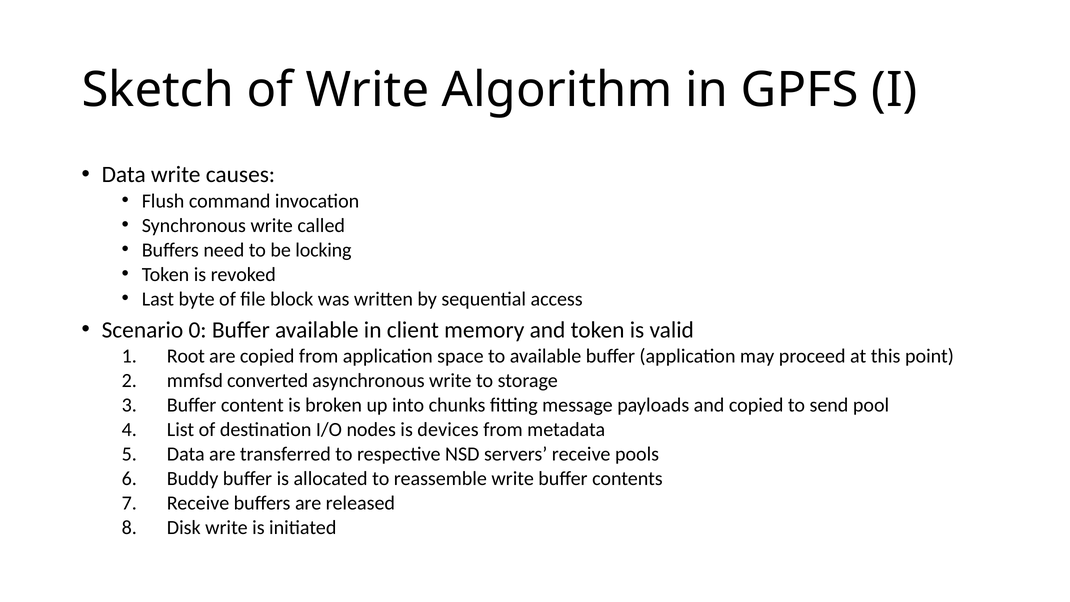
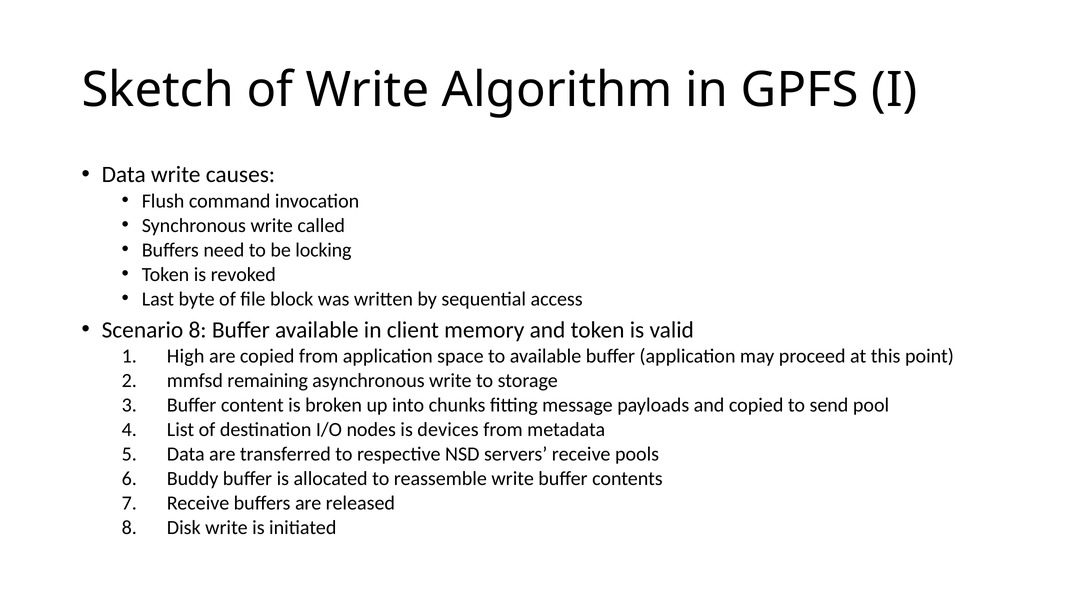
Scenario 0: 0 -> 8
Root: Root -> High
converted: converted -> remaining
